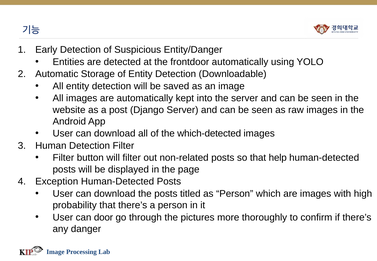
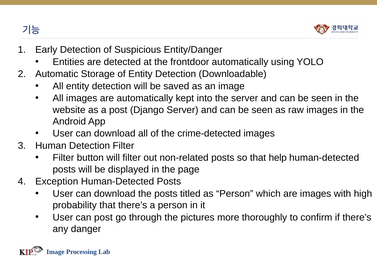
which-detected: which-detected -> crime-detected
can door: door -> post
